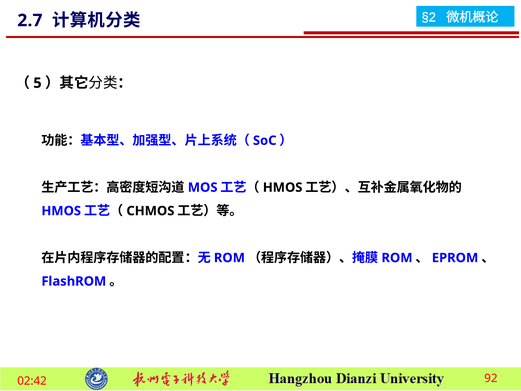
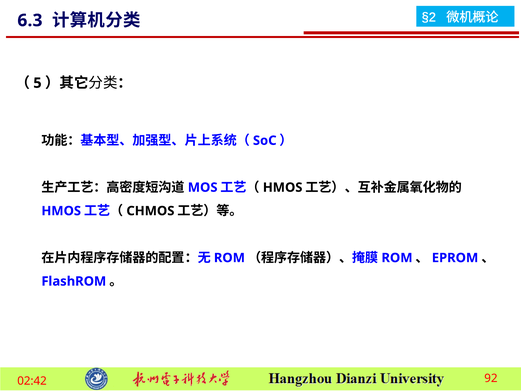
2.7: 2.7 -> 6.3
